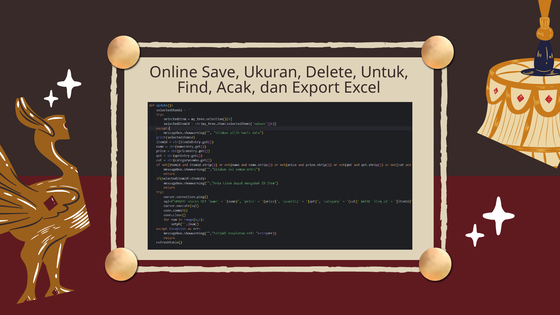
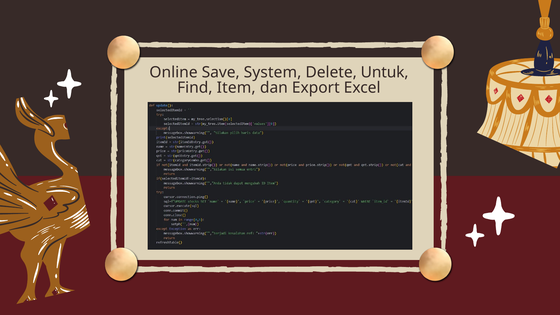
Ukuran: Ukuran -> System
Acak: Acak -> Item
